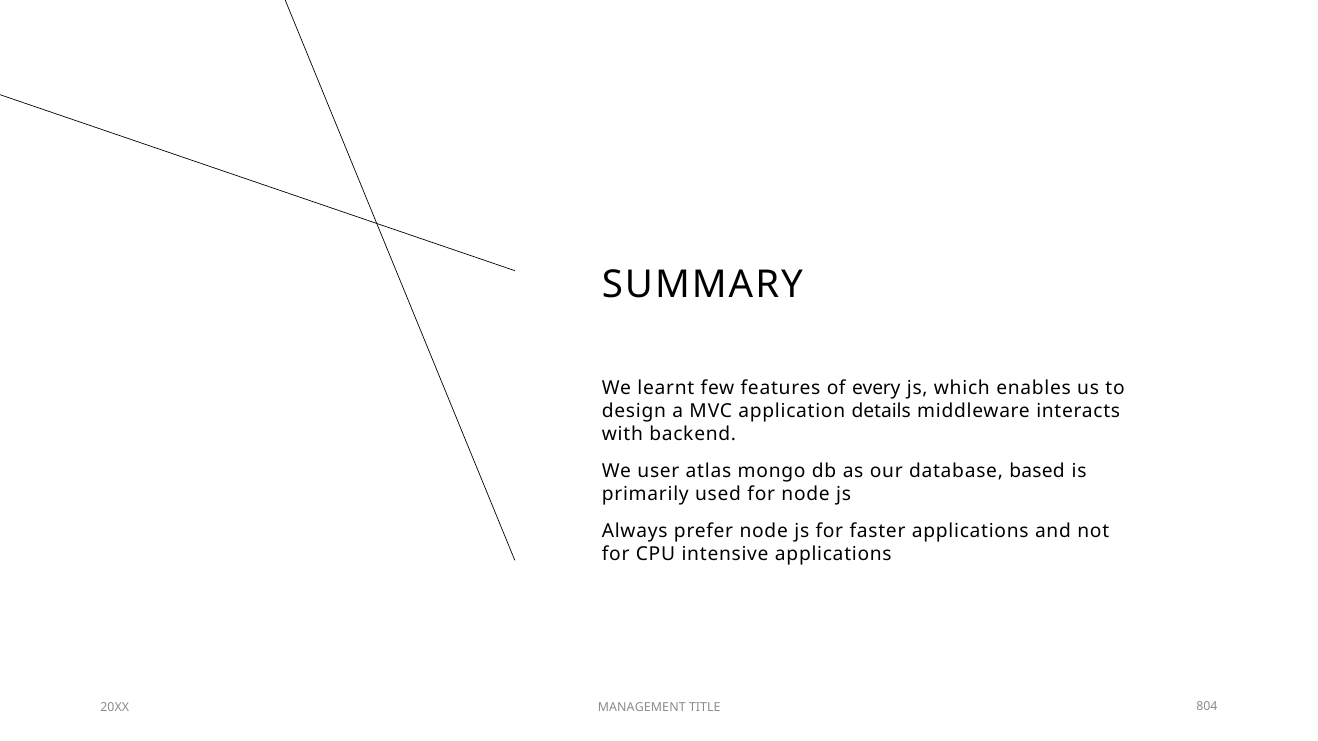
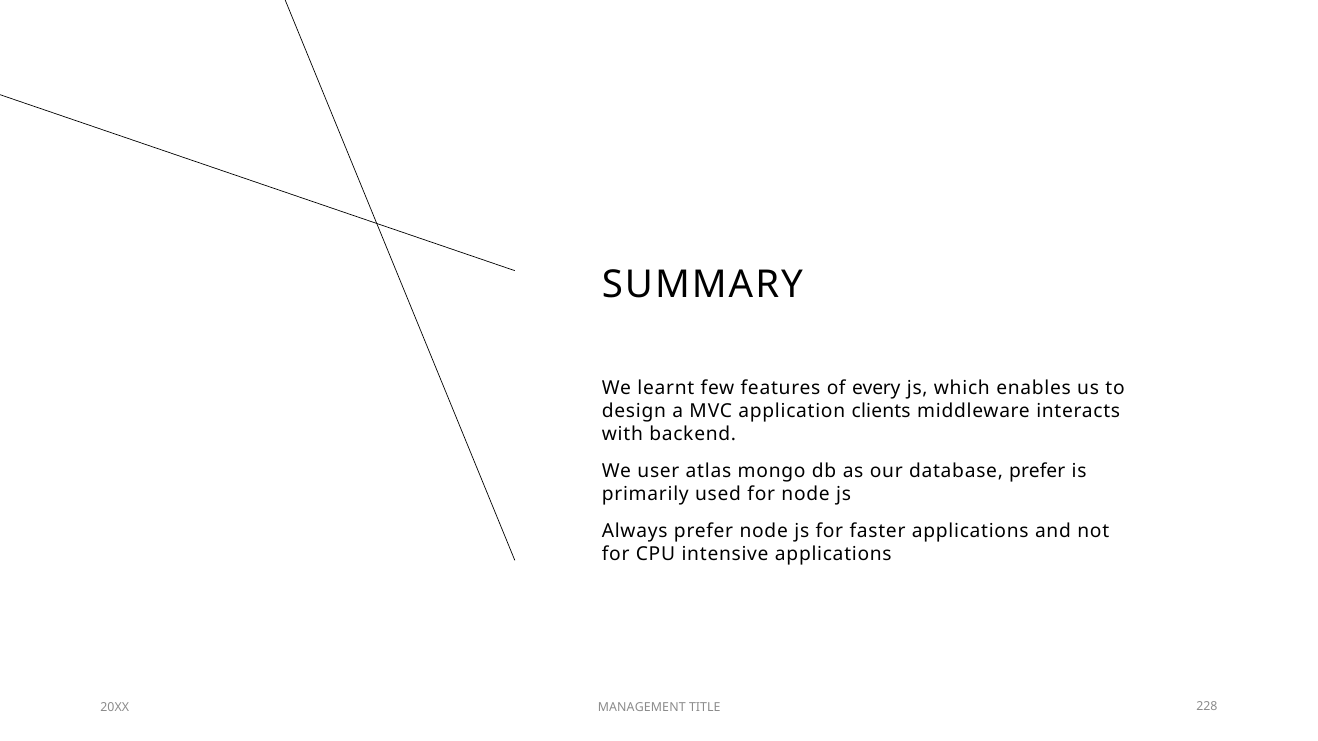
details: details -> clients
database based: based -> prefer
804: 804 -> 228
